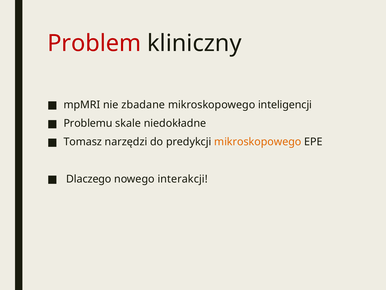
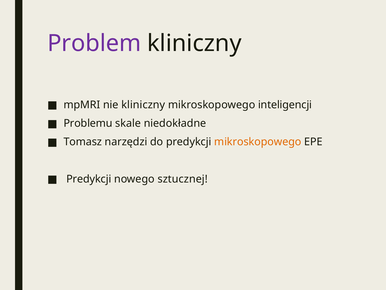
Problem colour: red -> purple
nie zbadane: zbadane -> kliniczny
Dlaczego at (89, 179): Dlaczego -> Predykcji
interakcji: interakcji -> sztucznej
